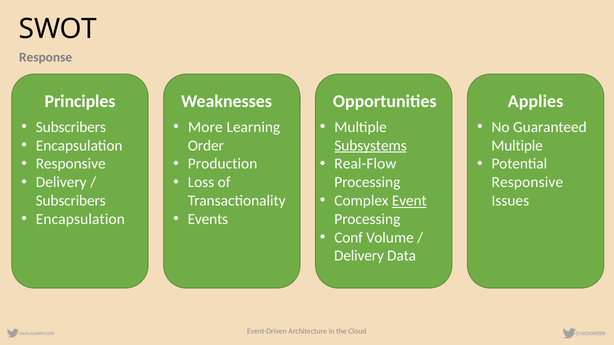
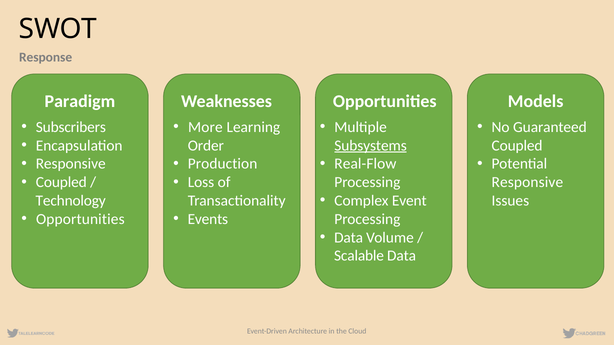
Principles: Principles -> Paradigm
Applies: Applies -> Models
Multiple at (517, 146): Multiple -> Coupled
Delivery at (61, 183): Delivery -> Coupled
Event underline: present -> none
Subscribers at (71, 201): Subscribers -> Technology
Encapsulation at (80, 219): Encapsulation -> Opportunities
Conf at (349, 238): Conf -> Data
Delivery at (359, 256): Delivery -> Scalable
